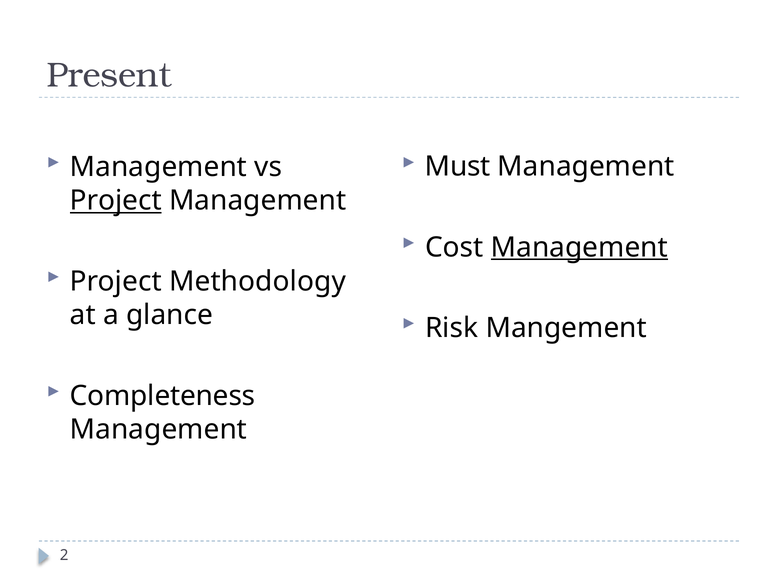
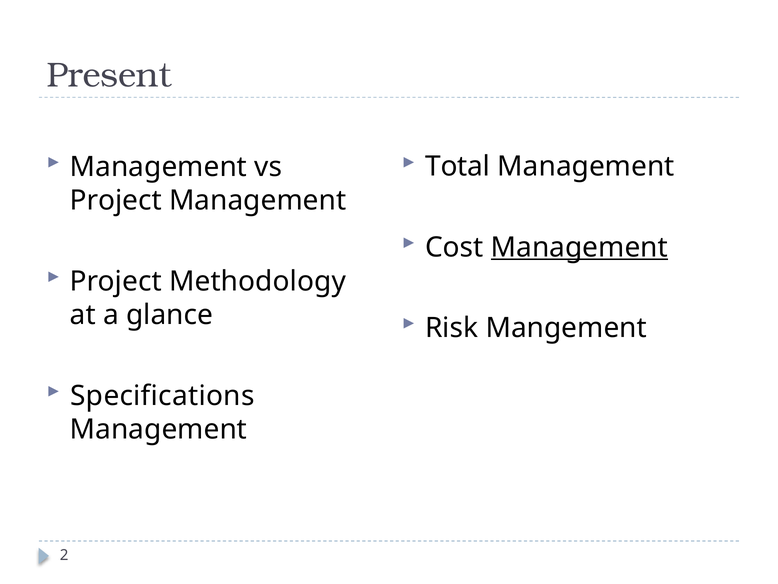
Must: Must -> Total
Project at (116, 201) underline: present -> none
Completeness: Completeness -> Specifications
